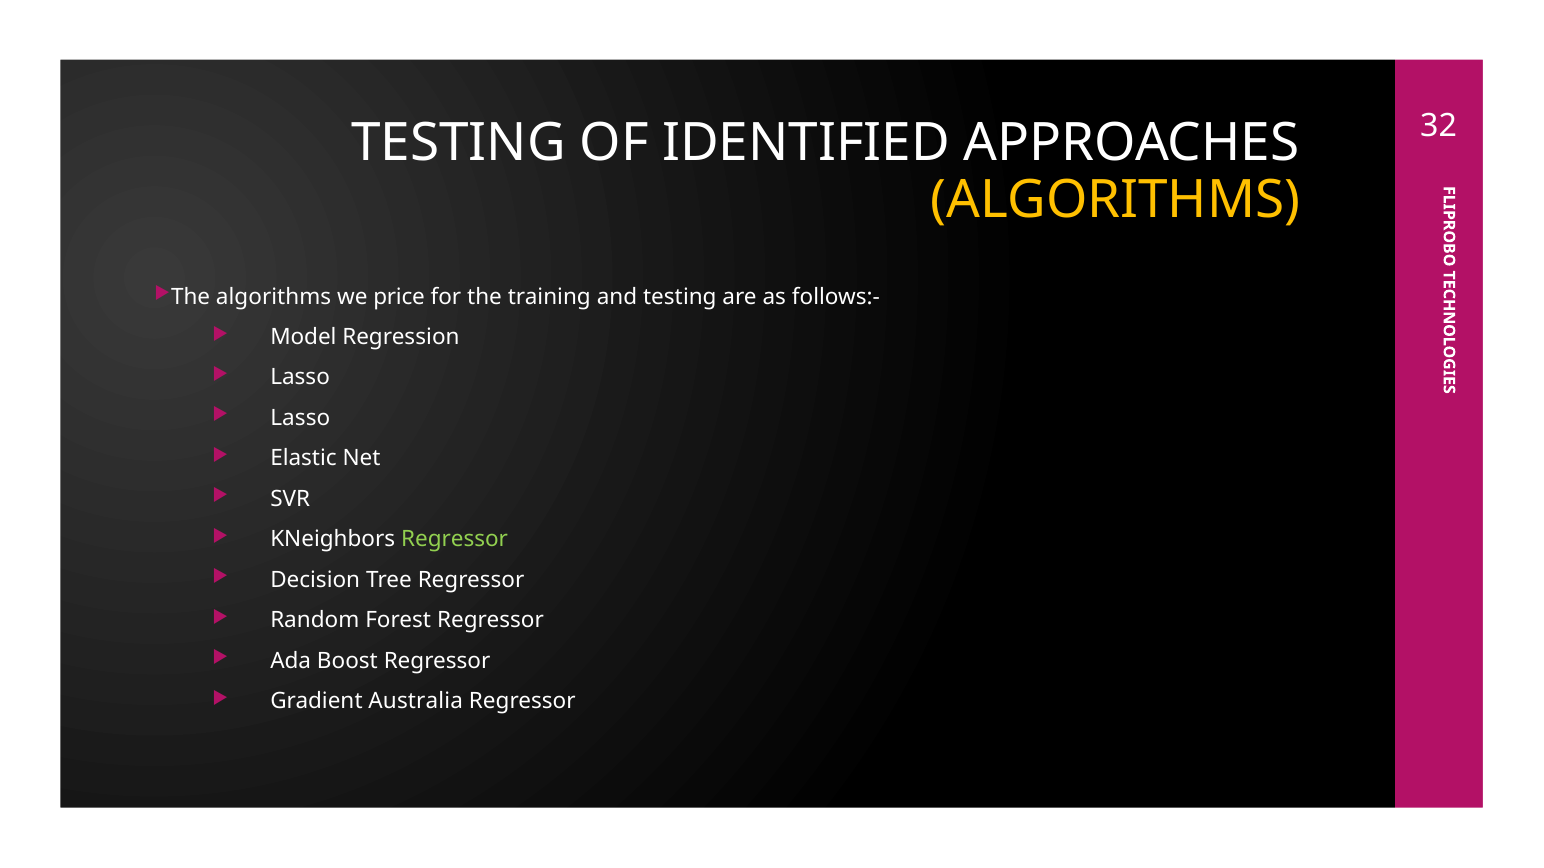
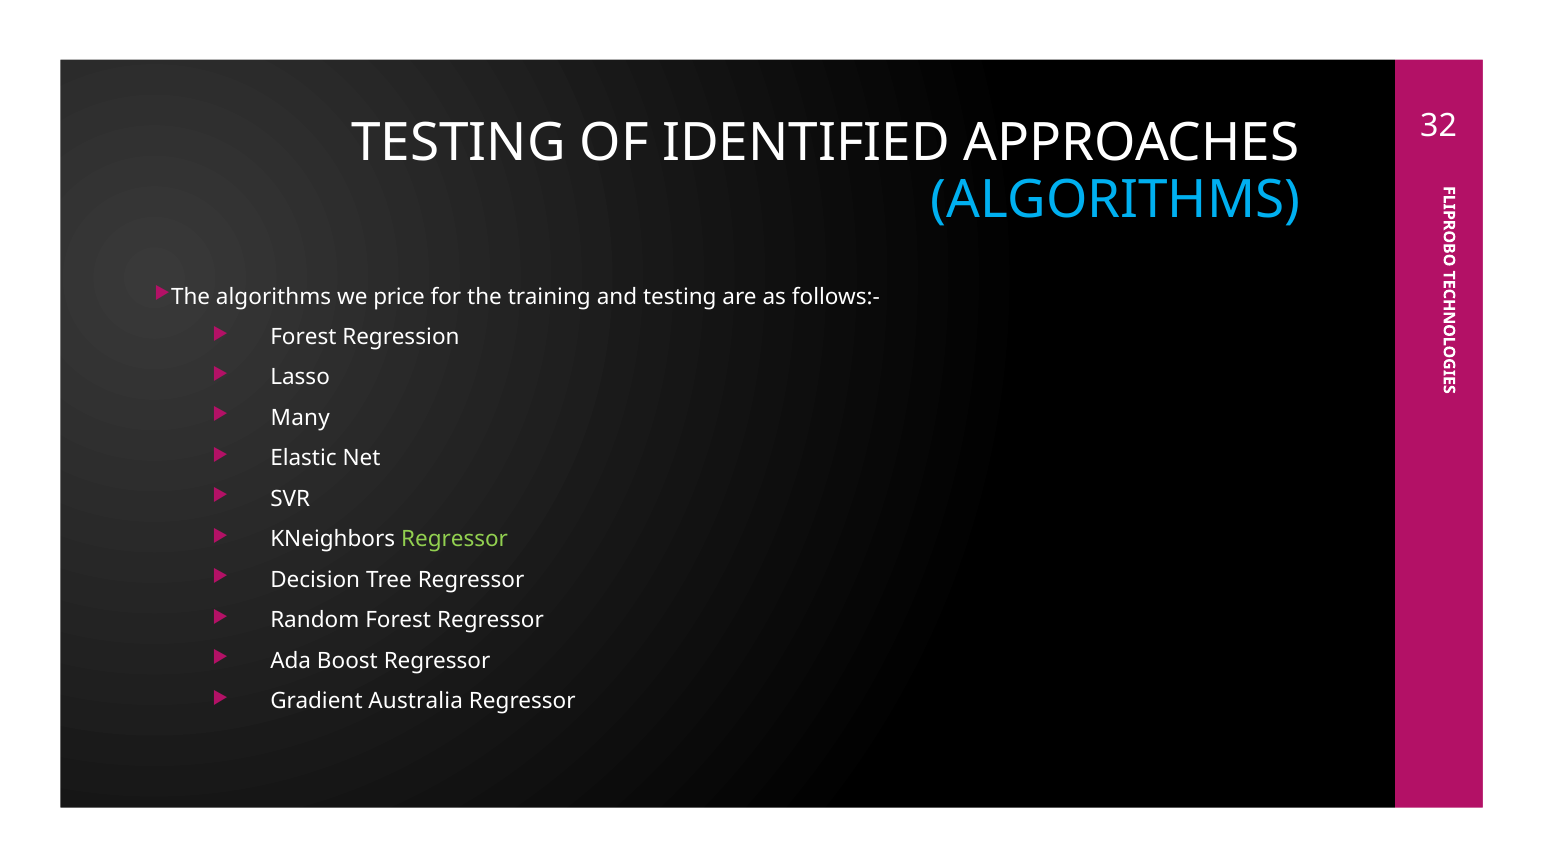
ALGORITHMS at (1115, 200) colour: yellow -> light blue
Model at (303, 337): Model -> Forest
Lasso at (300, 418): Lasso -> Many
